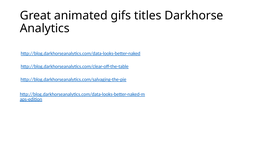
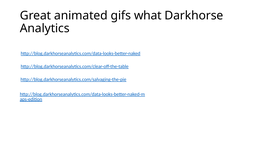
titles: titles -> what
